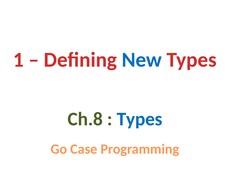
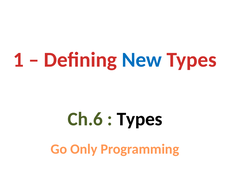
Ch.8: Ch.8 -> Ch.6
Types at (140, 119) colour: blue -> black
Case: Case -> Only
